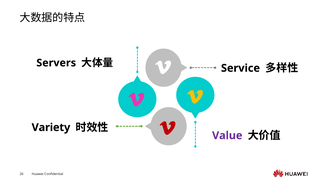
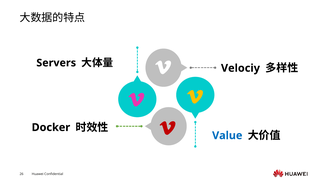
Service: Service -> Velociy
Variety: Variety -> Docker
Value colour: purple -> blue
